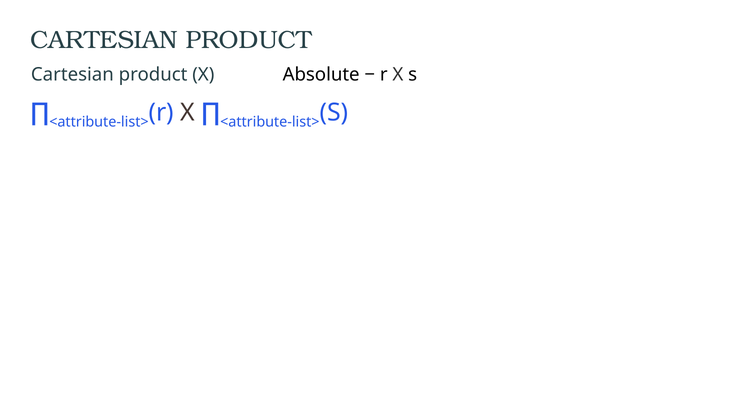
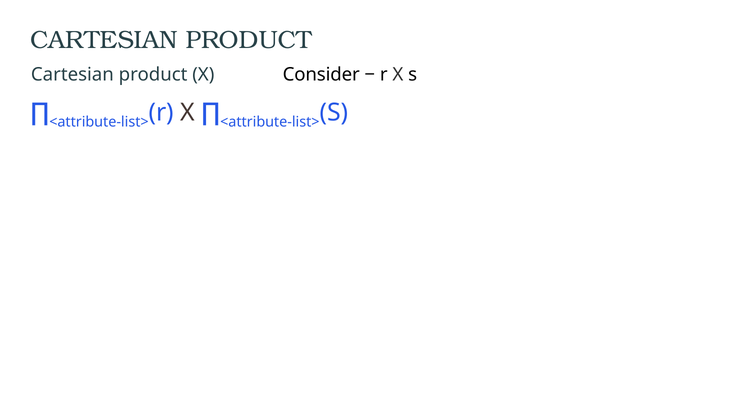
Absolute: Absolute -> Consider
